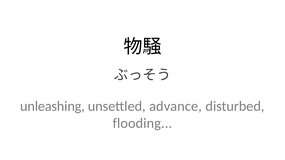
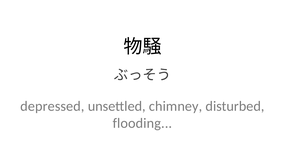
unleashing: unleashing -> depressed
advance: advance -> chimney
